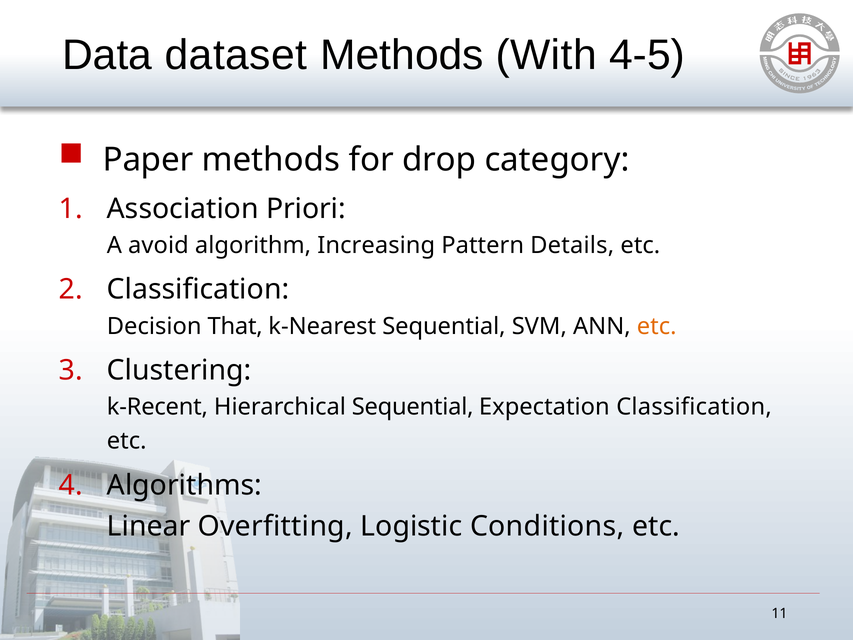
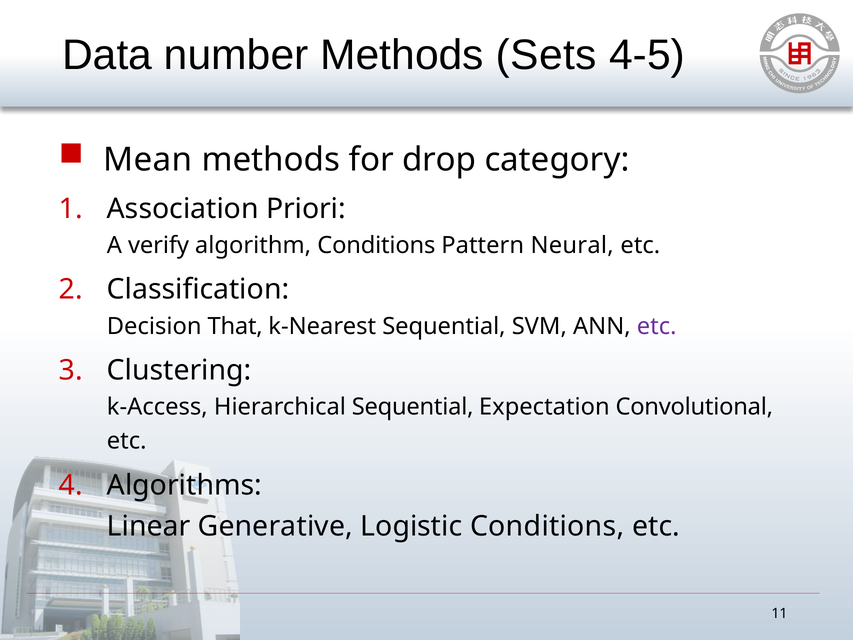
dataset: dataset -> number
With: With -> Sets
Paper: Paper -> Mean
avoid: avoid -> verify
algorithm Increasing: Increasing -> Conditions
Details: Details -> Neural
etc at (657, 326) colour: orange -> purple
k-Recent: k-Recent -> k-Access
Expectation Classification: Classification -> Convolutional
Overfitting: Overfitting -> Generative
